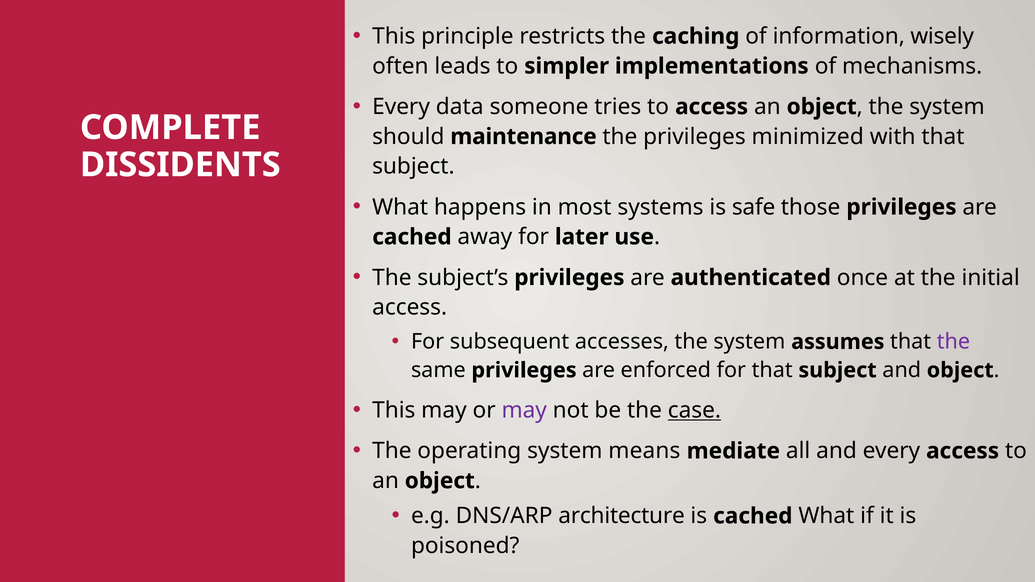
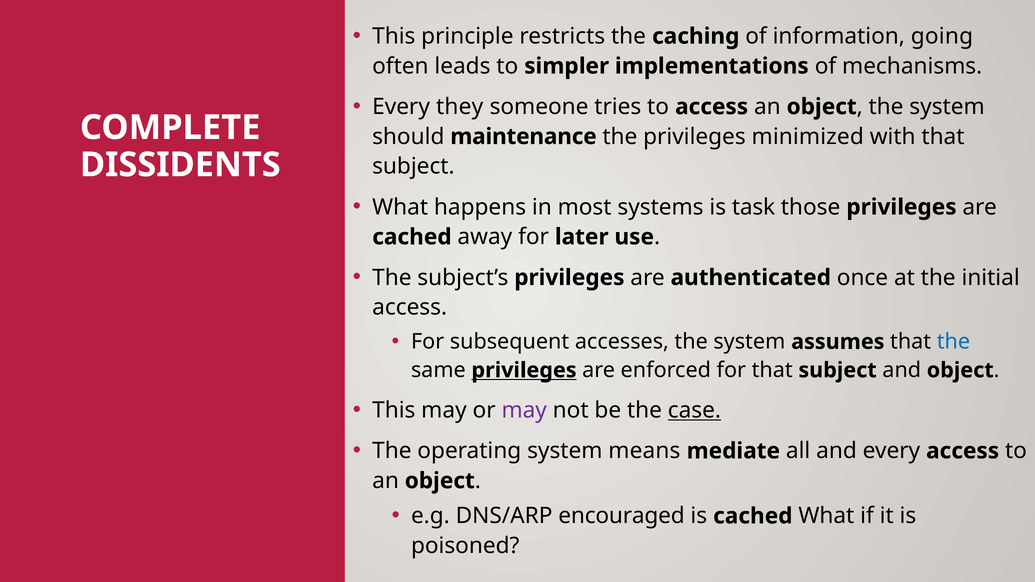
wisely: wisely -> going
data: data -> they
safe: safe -> task
the at (953, 342) colour: purple -> blue
privileges at (524, 370) underline: none -> present
architecture: architecture -> encouraged
